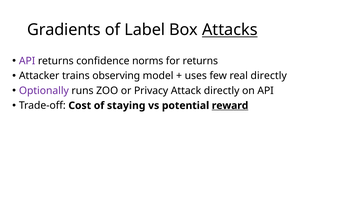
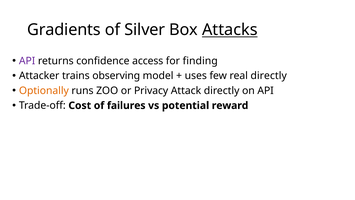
Label: Label -> Silver
norms: norms -> access
for returns: returns -> finding
Optionally colour: purple -> orange
staying: staying -> failures
reward underline: present -> none
